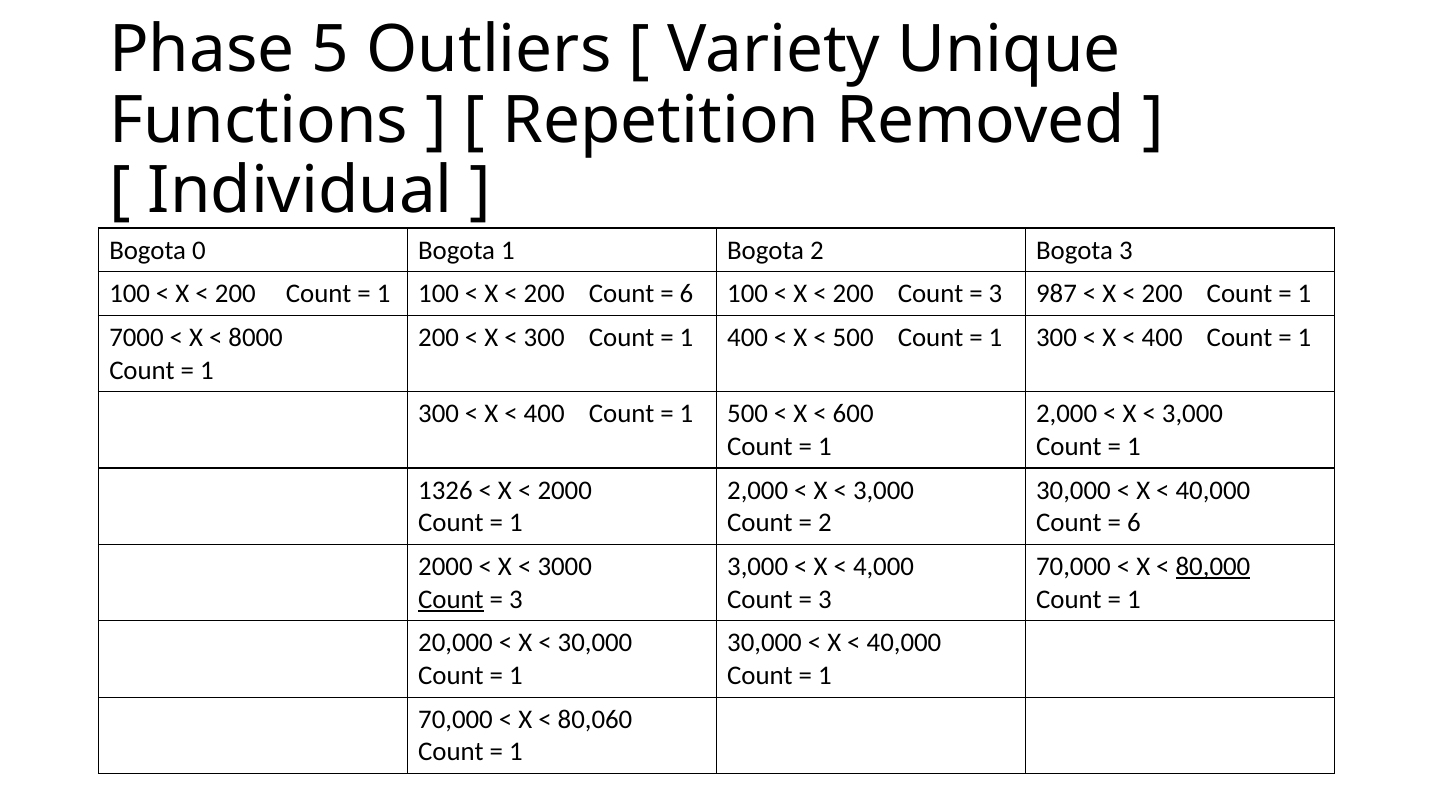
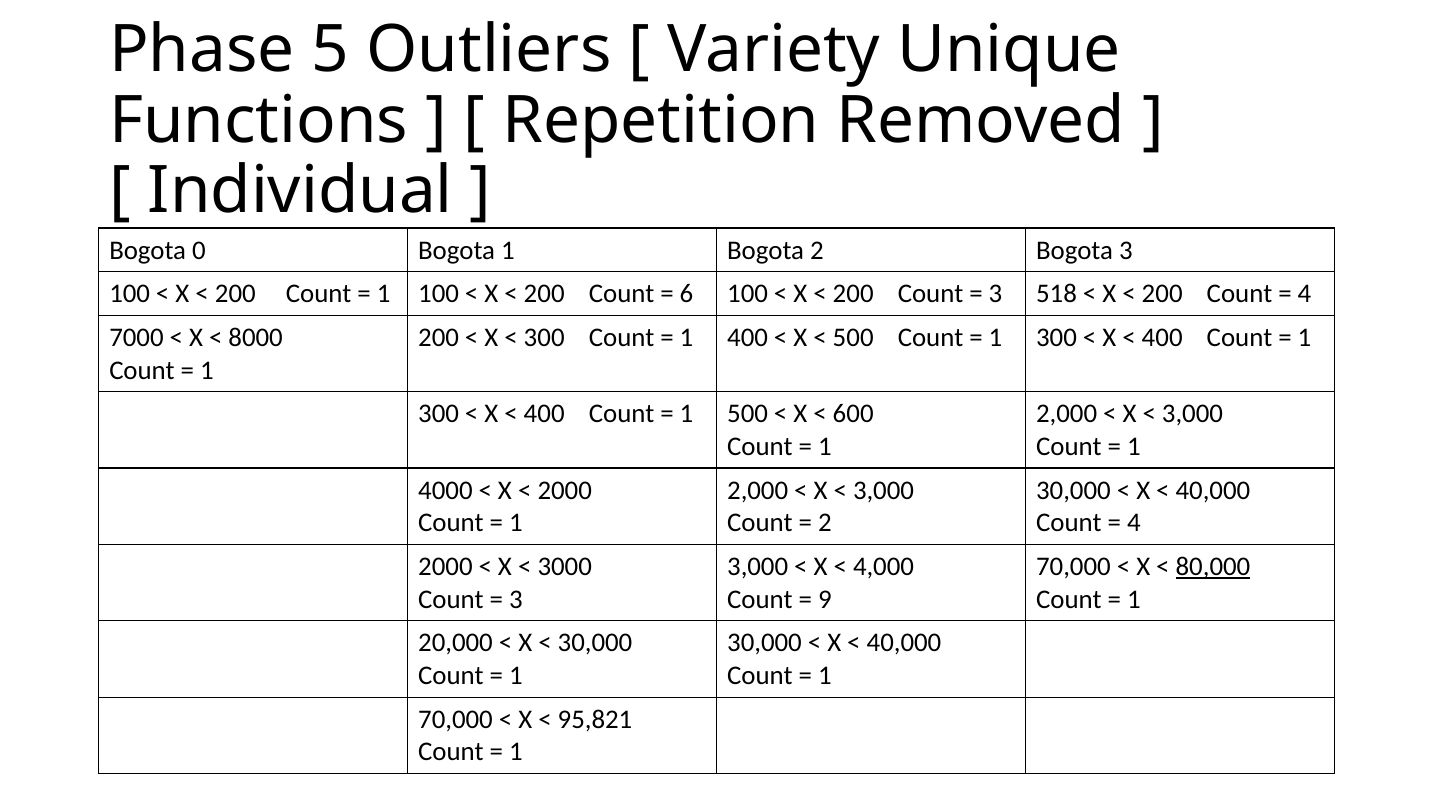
987: 987 -> 518
1 at (1304, 294): 1 -> 4
1326: 1326 -> 4000
6 at (1134, 523): 6 -> 4
Count at (451, 599) underline: present -> none
3 at (825, 599): 3 -> 9
80,060: 80,060 -> 95,821
